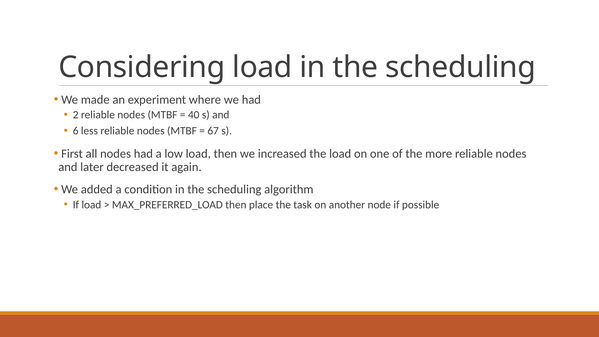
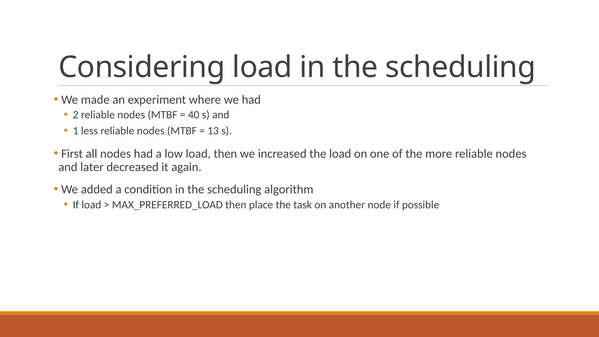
6: 6 -> 1
67: 67 -> 13
